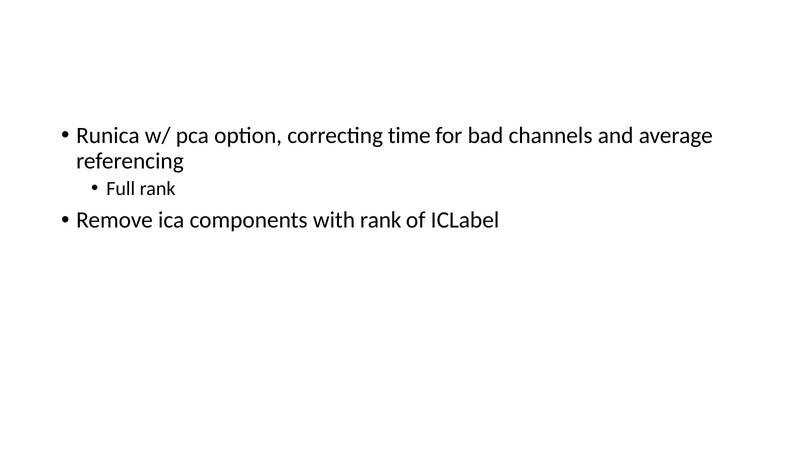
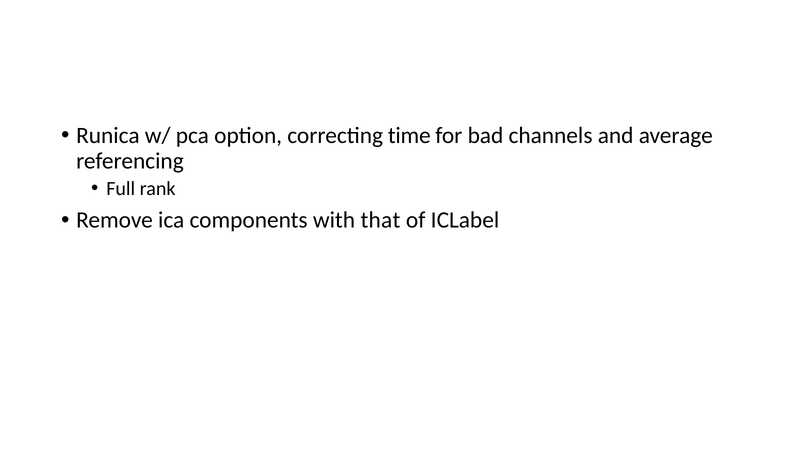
with rank: rank -> that
